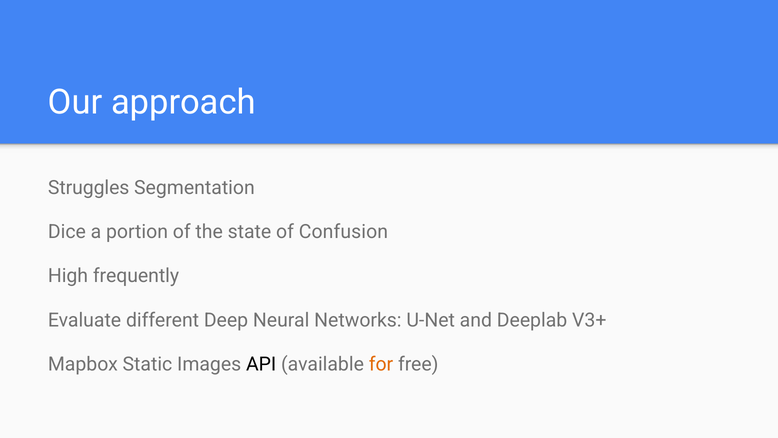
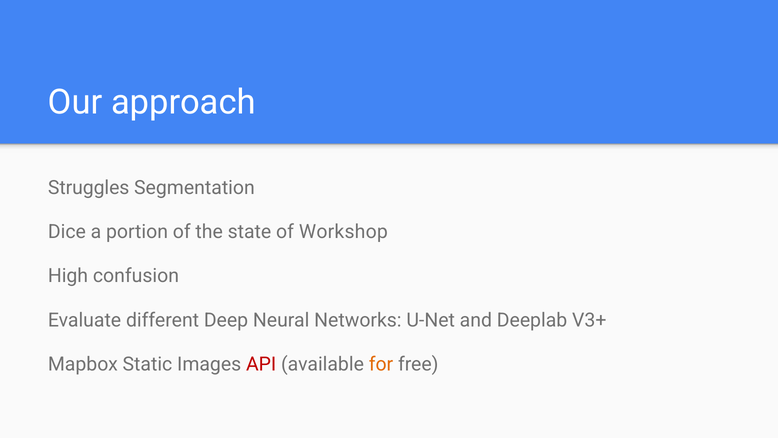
Confusion: Confusion -> Workshop
frequently: frequently -> confusion
API colour: black -> red
